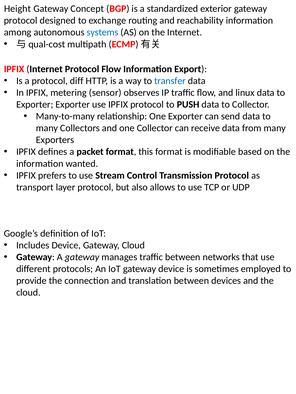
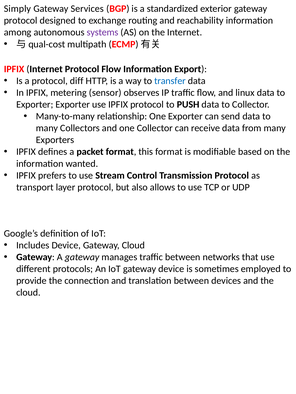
Height: Height -> Simply
Concept: Concept -> Services
systems colour: blue -> purple
